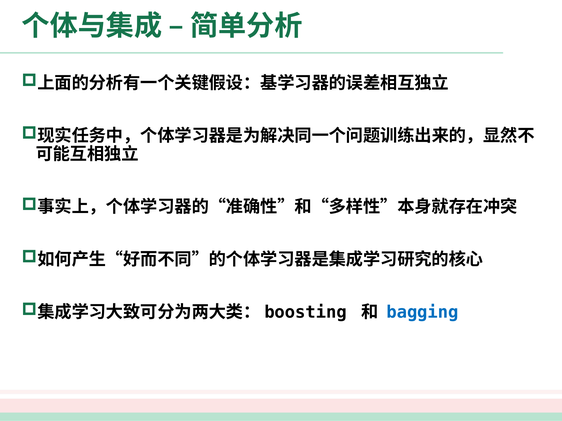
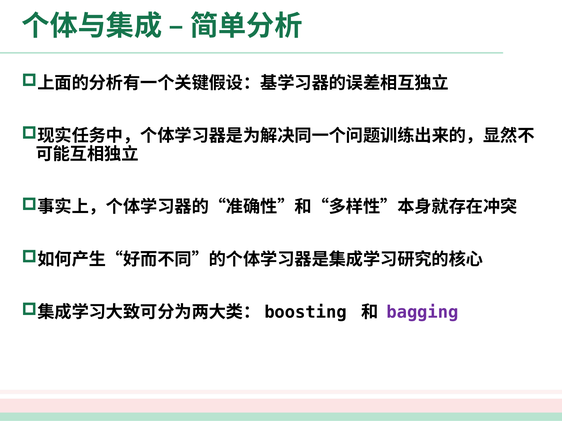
bagging colour: blue -> purple
